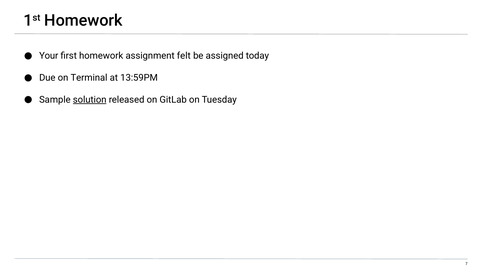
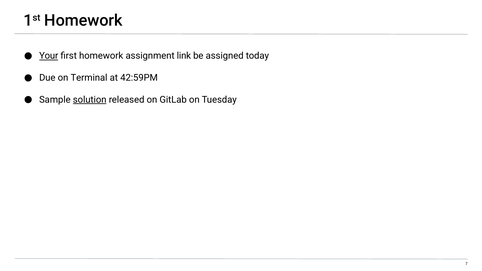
Your underline: none -> present
felt: felt -> link
13:59PM: 13:59PM -> 42:59PM
